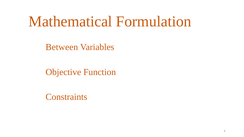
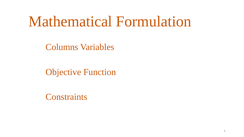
Between: Between -> Columns
